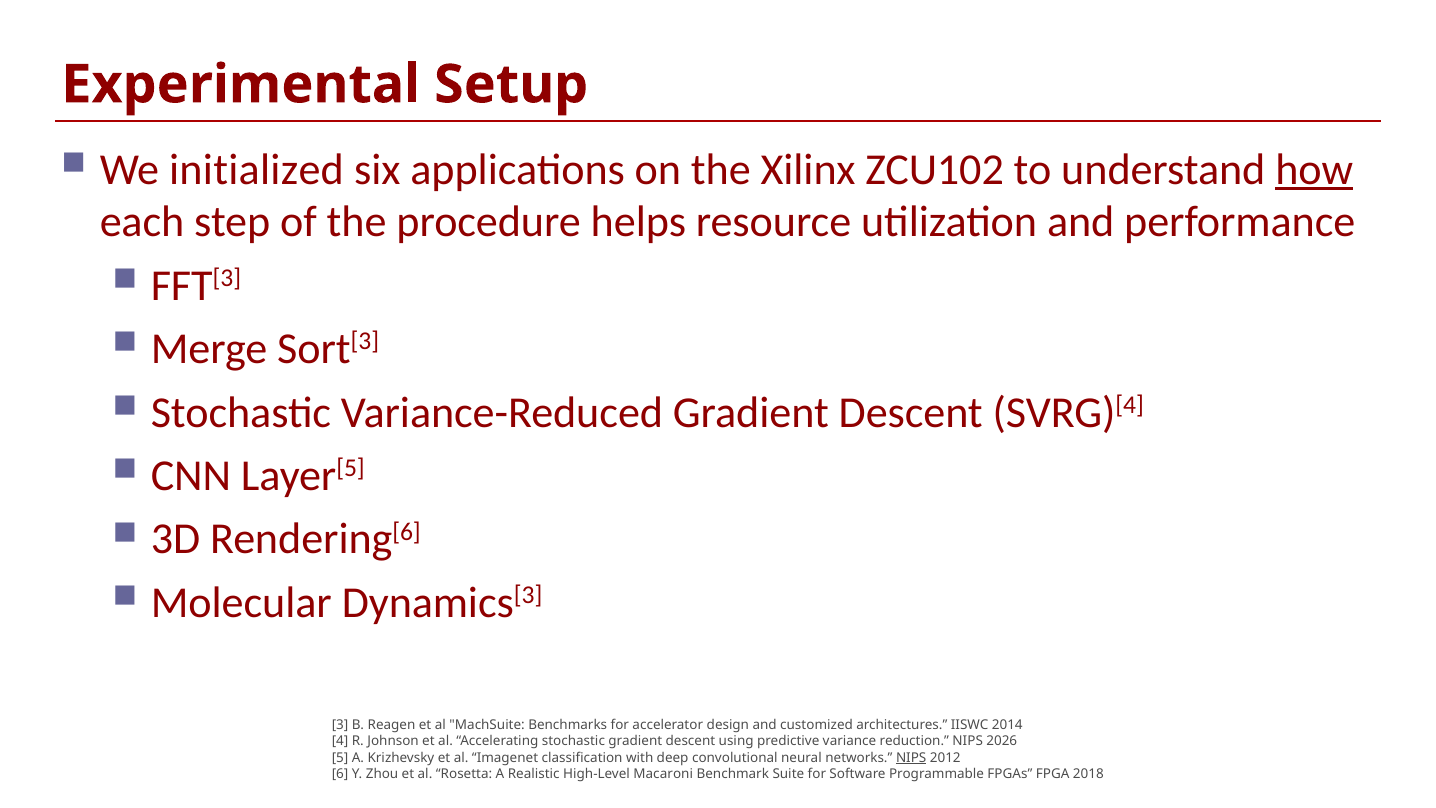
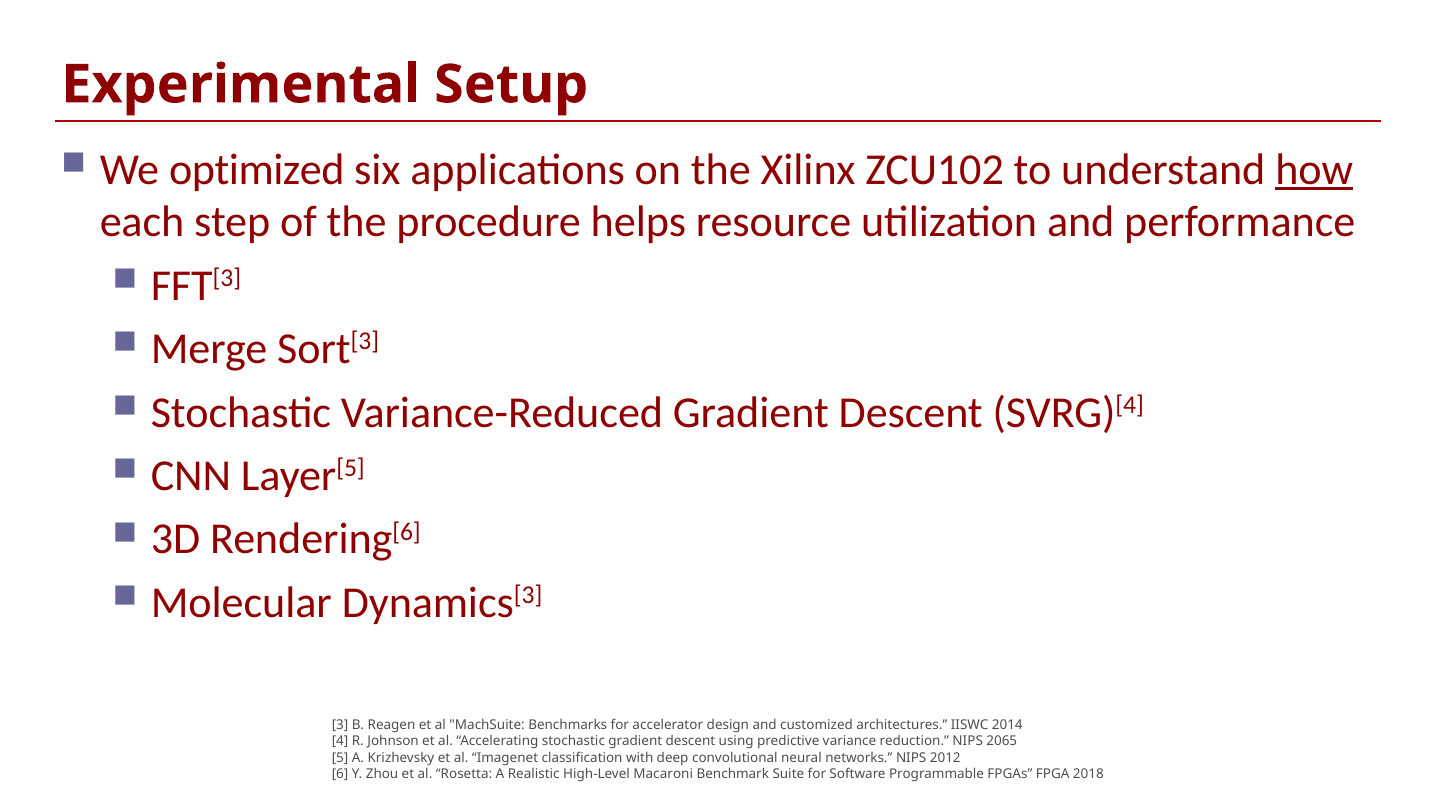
initialized: initialized -> optimized
2026: 2026 -> 2065
NIPS at (911, 757) underline: present -> none
